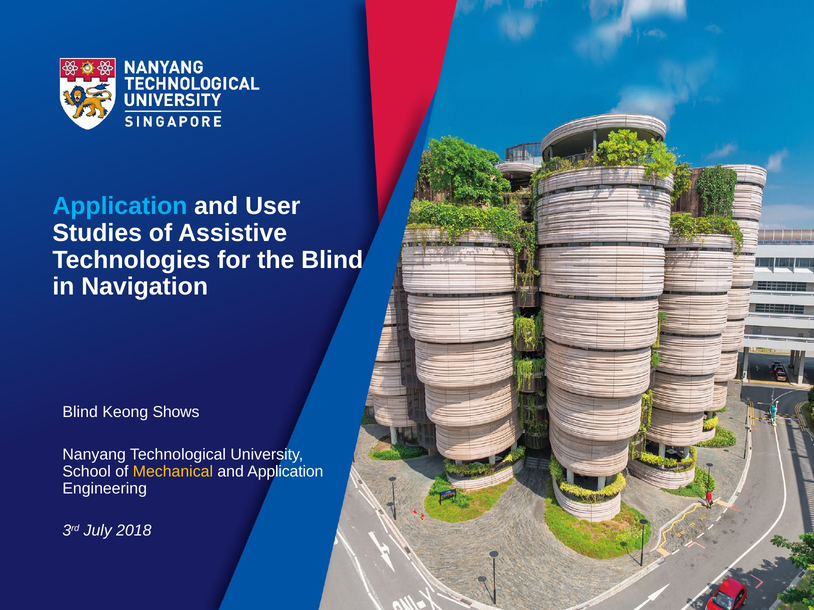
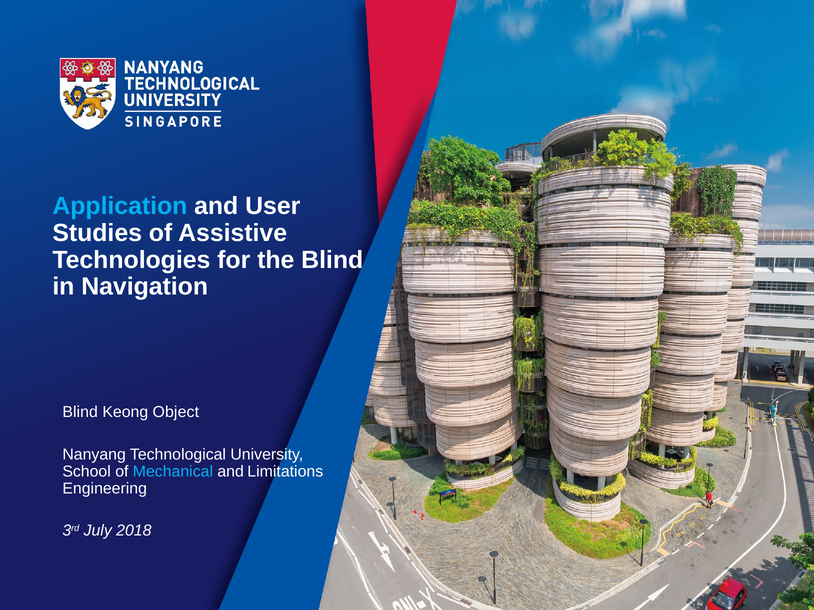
Shows: Shows -> Object
Mechanical colour: yellow -> light blue
and Application: Application -> Limitations
